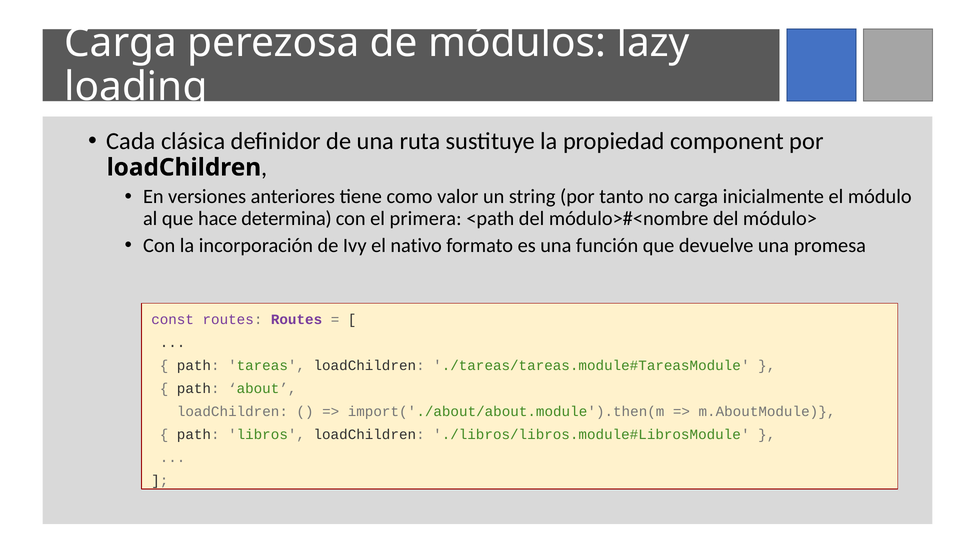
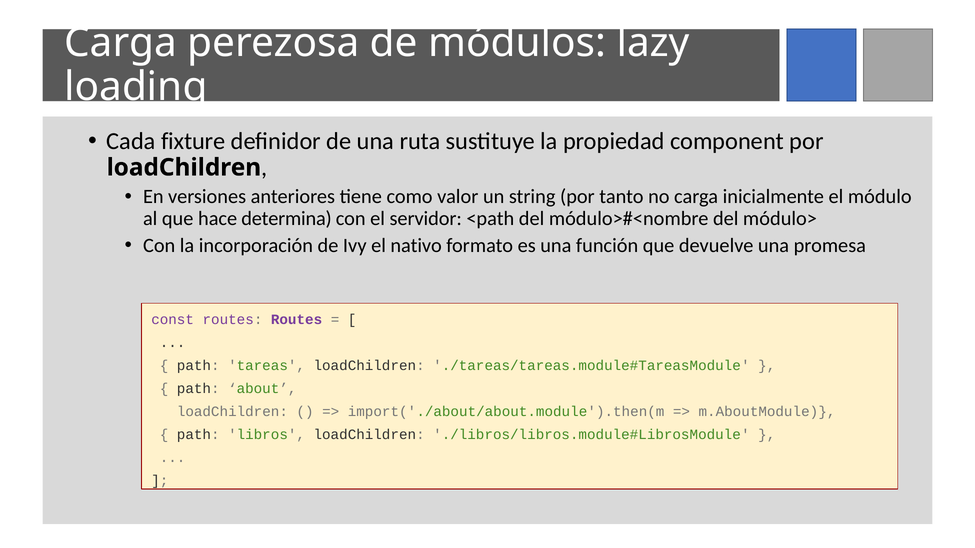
clásica: clásica -> fixture
primera: primera -> servidor
